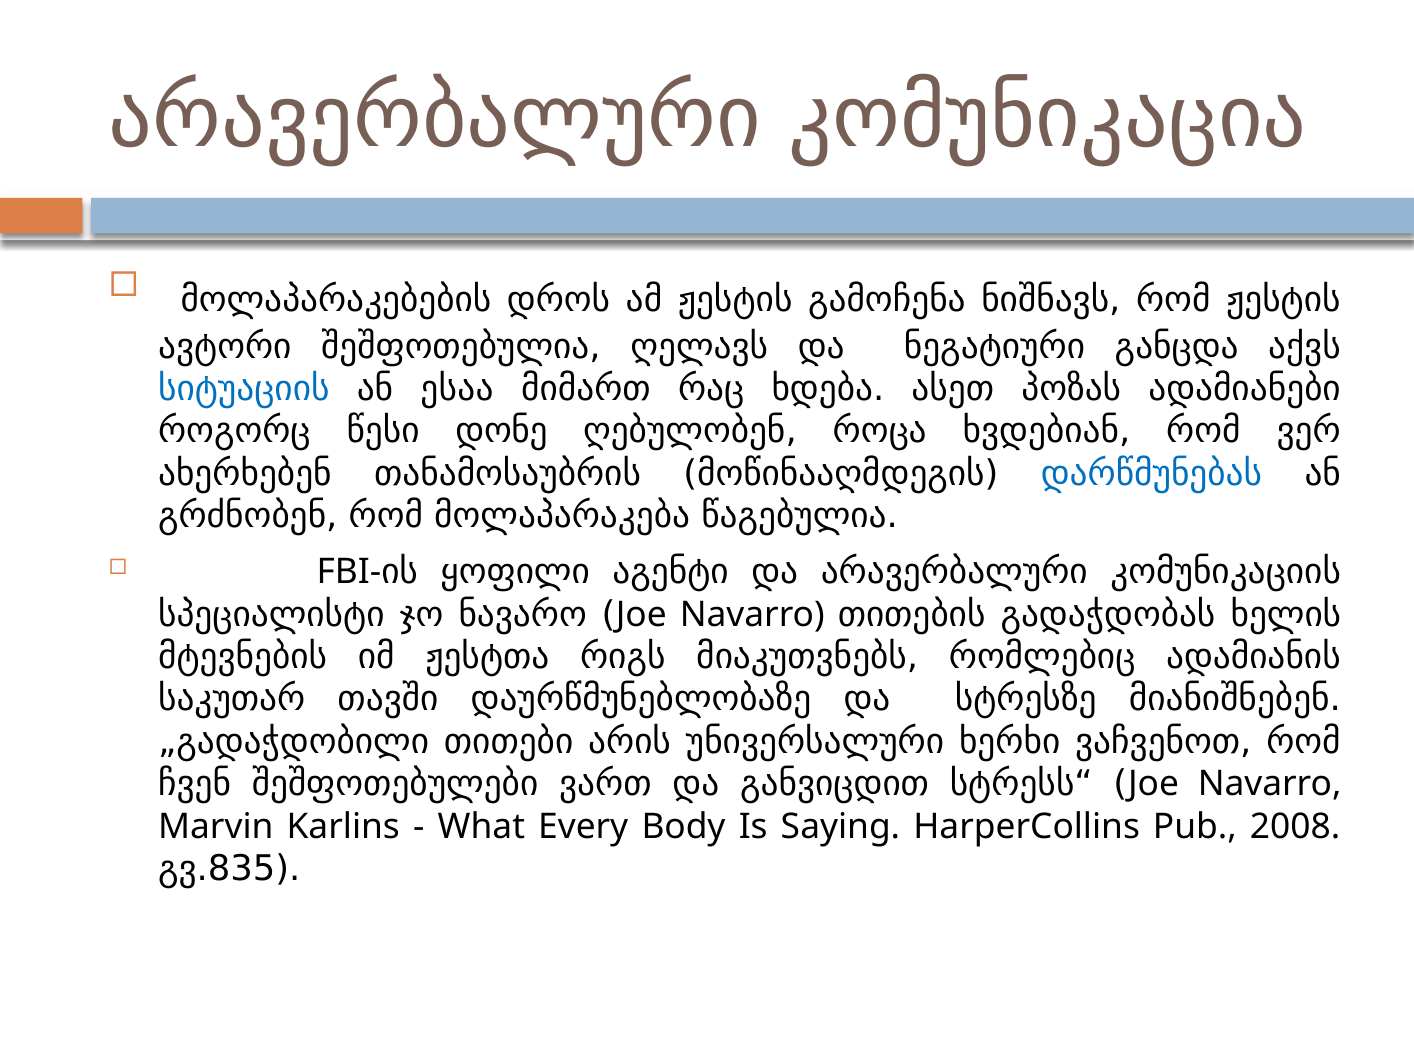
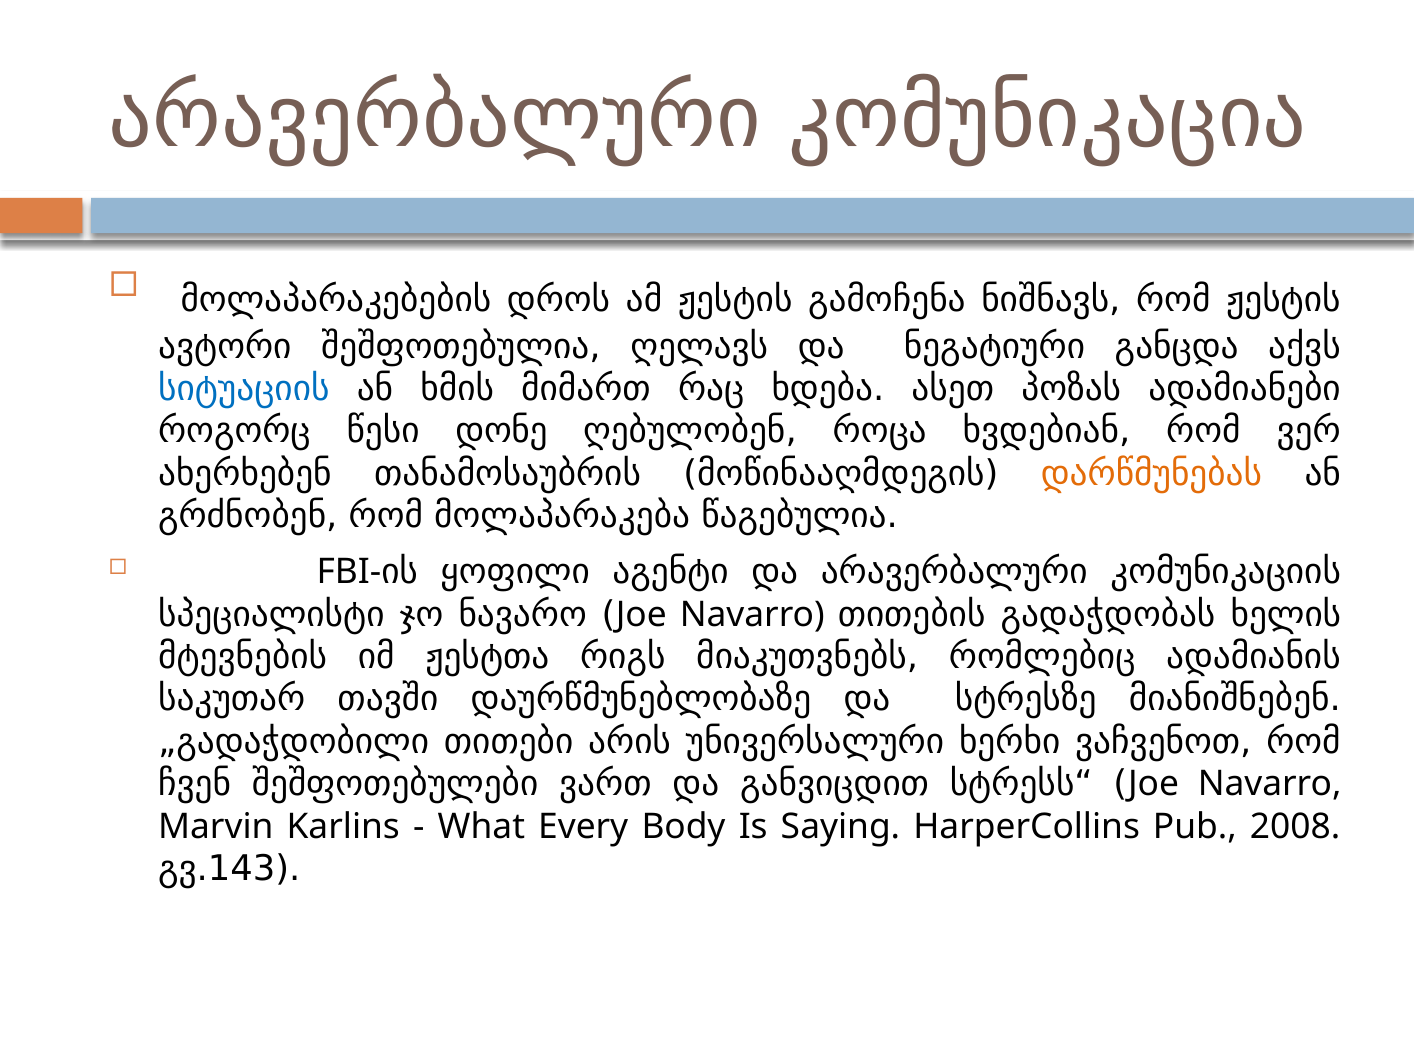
ესაა: ესაა -> ხმის
დარწმუნებას colour: blue -> orange
გვ.835: გვ.835 -> გვ.143
